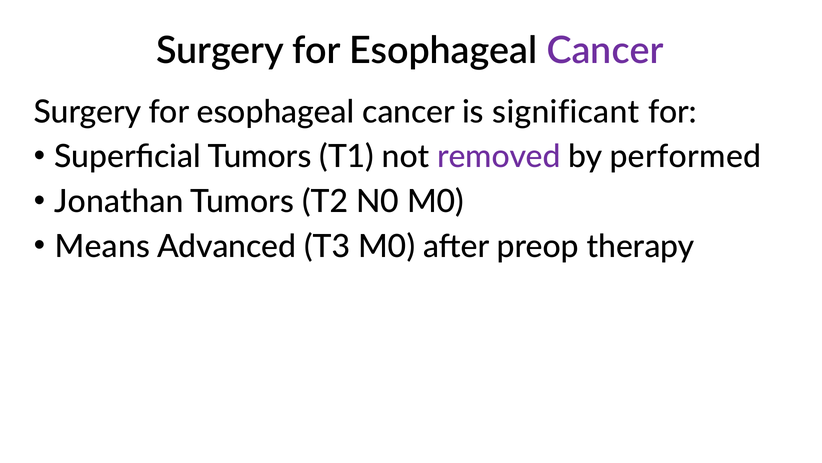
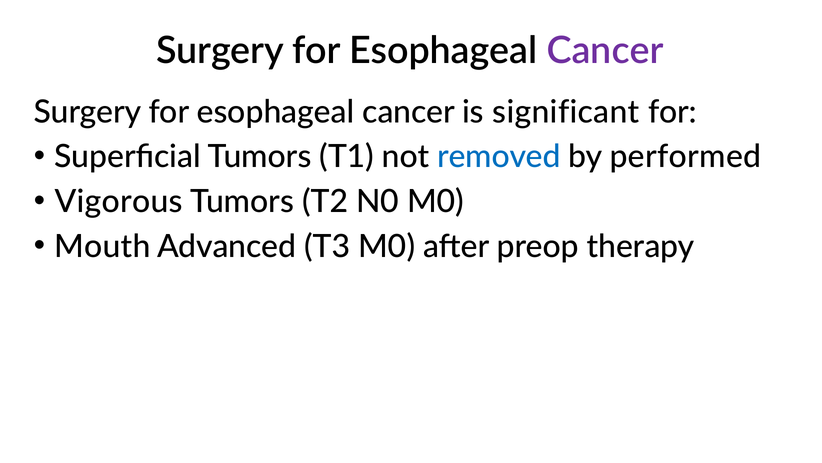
removed colour: purple -> blue
Jonathan: Jonathan -> Vigorous
Means: Means -> Mouth
